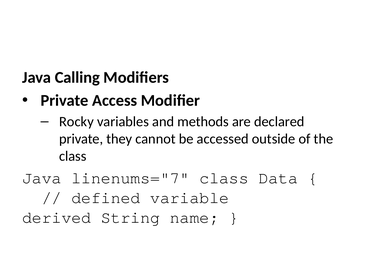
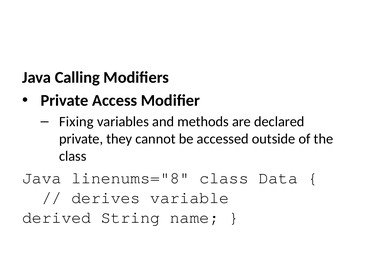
Rocky: Rocky -> Fixing
linenums="7: linenums="7 -> linenums="8
defined: defined -> derives
